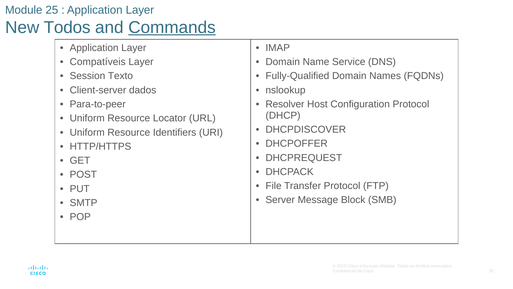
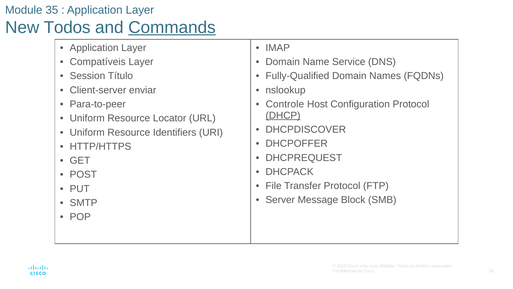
Module 25: 25 -> 35
Texto: Texto -> Título
dados: dados -> enviar
Resolver: Resolver -> Controle
DHCP underline: none -> present
